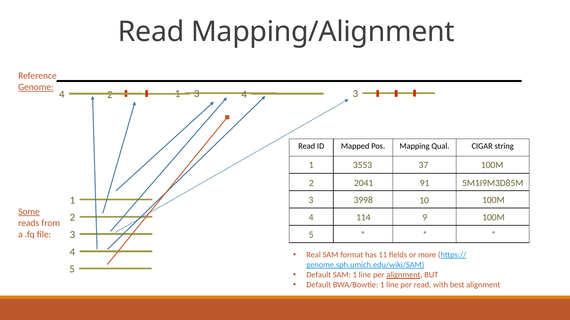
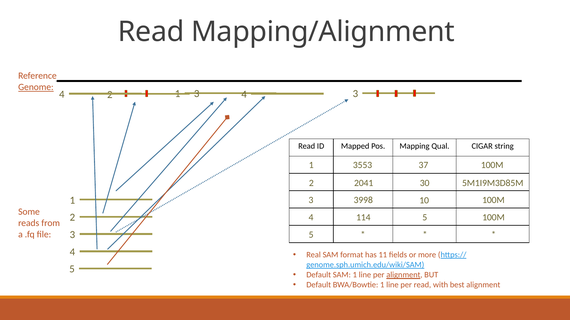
91: 91 -> 30
Some underline: present -> none
114 9: 9 -> 5
